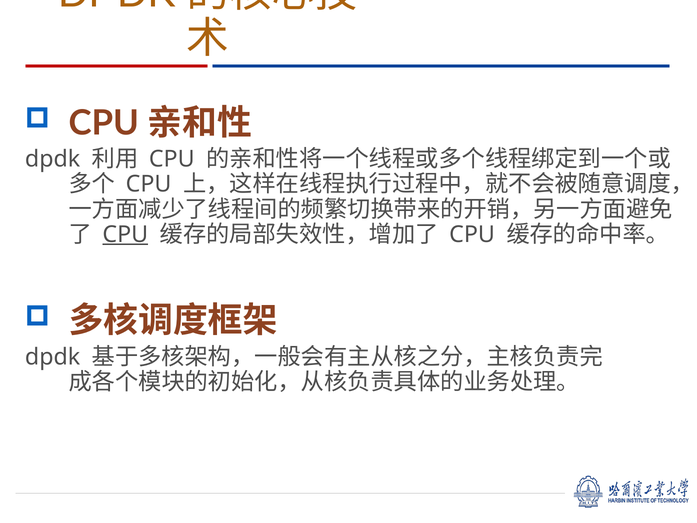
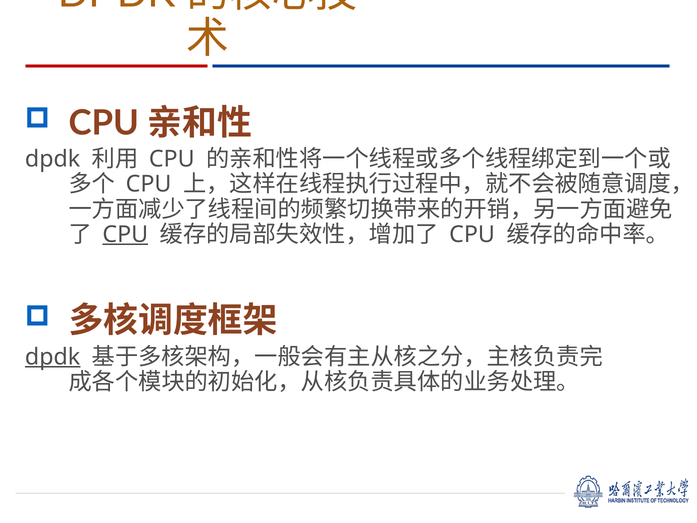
dpdk at (53, 357) underline: none -> present
